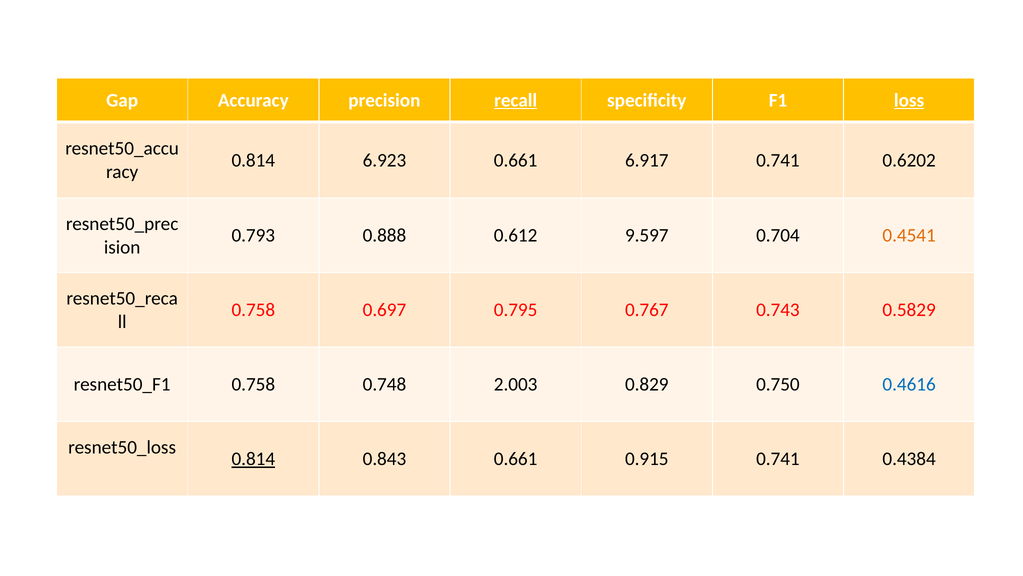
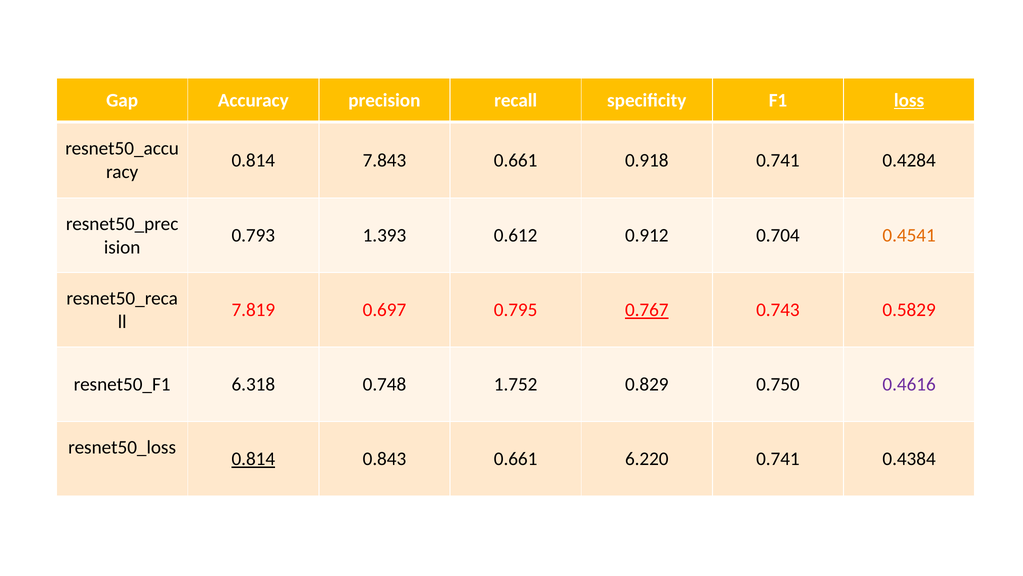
recall underline: present -> none
6.923: 6.923 -> 7.843
6.917: 6.917 -> 0.918
0.6202: 0.6202 -> 0.4284
0.888: 0.888 -> 1.393
9.597: 9.597 -> 0.912
0.758 at (253, 310): 0.758 -> 7.819
0.767 underline: none -> present
0.758 at (253, 384): 0.758 -> 6.318
2.003: 2.003 -> 1.752
0.4616 colour: blue -> purple
0.915: 0.915 -> 6.220
